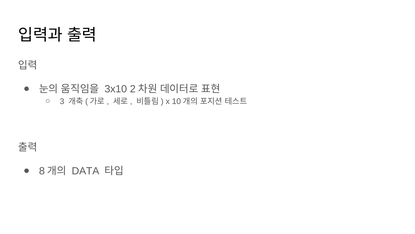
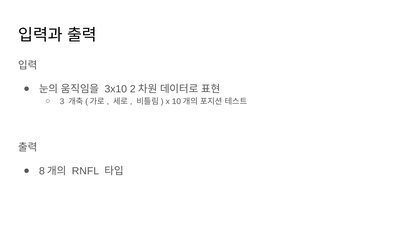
DATA: DATA -> RNFL
